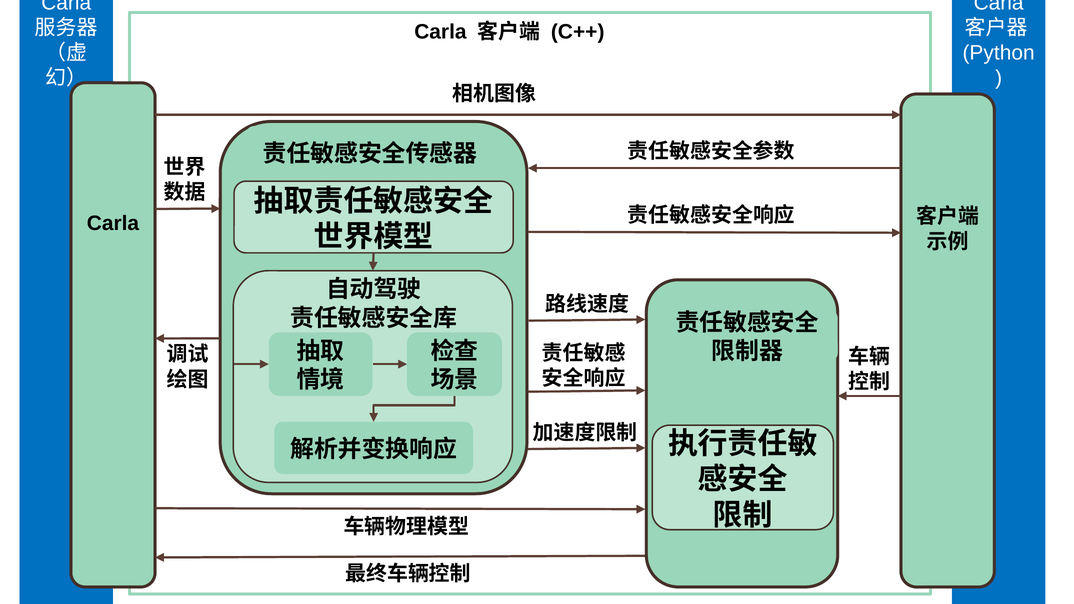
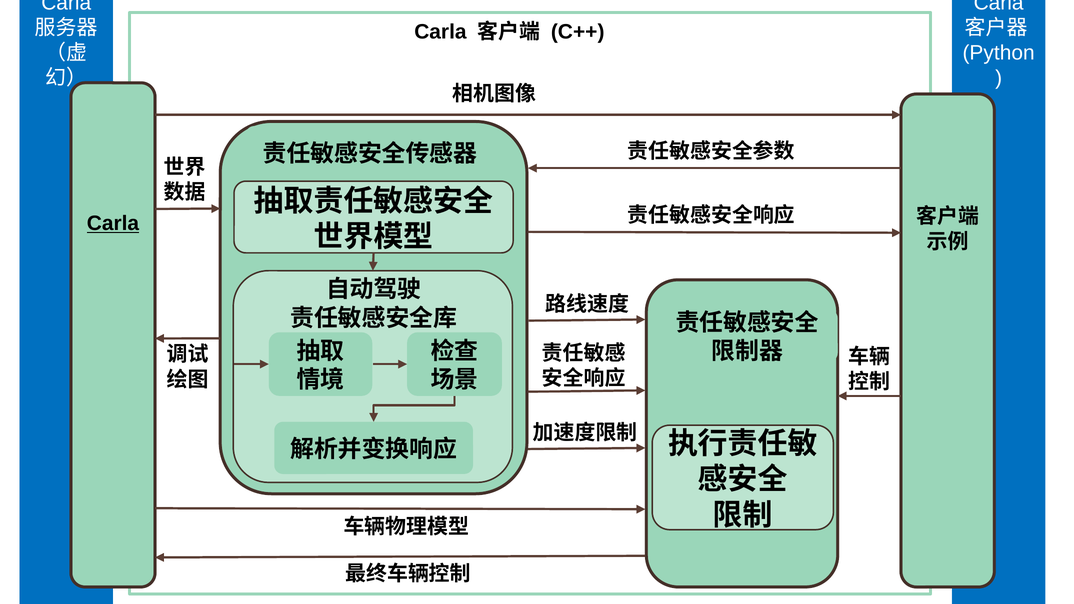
Carla at (113, 224) underline: none -> present
